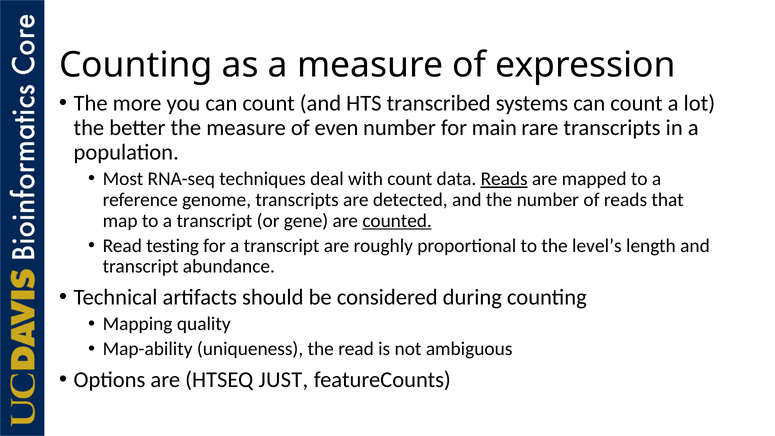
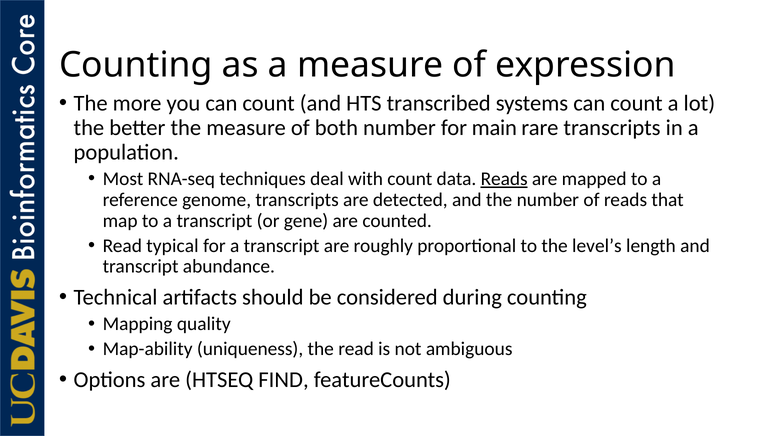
even: even -> both
counted underline: present -> none
testing: testing -> typical
JUST: JUST -> FIND
